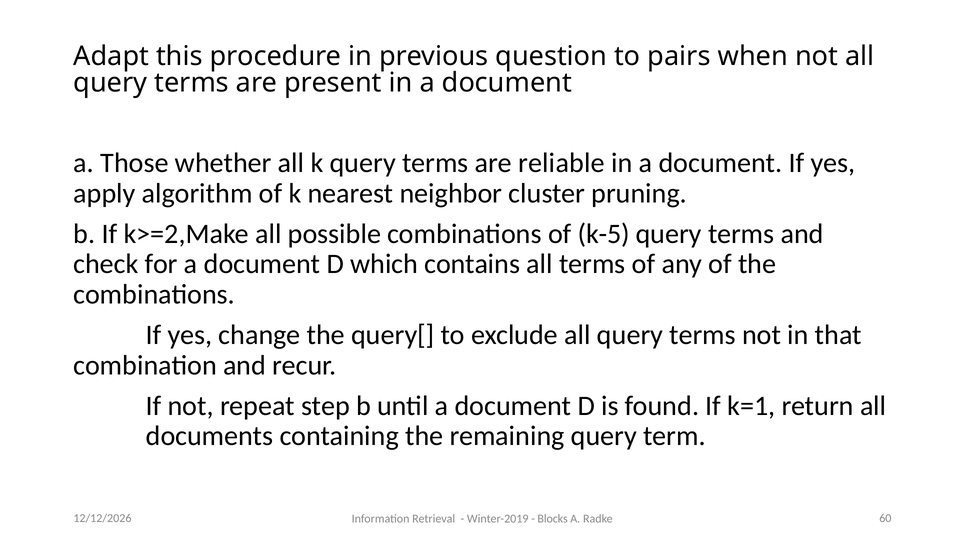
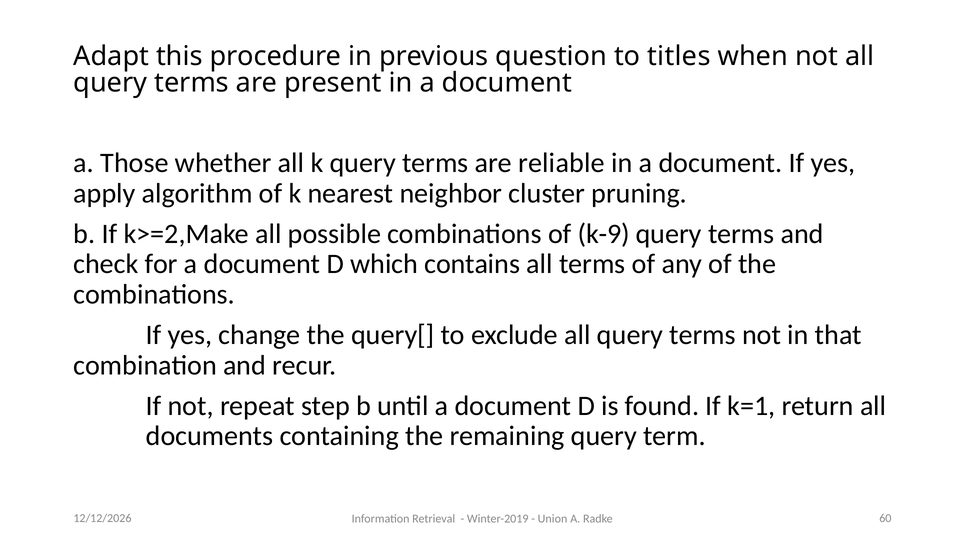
pairs: pairs -> titles
k-5: k-5 -> k-9
Blocks: Blocks -> Union
